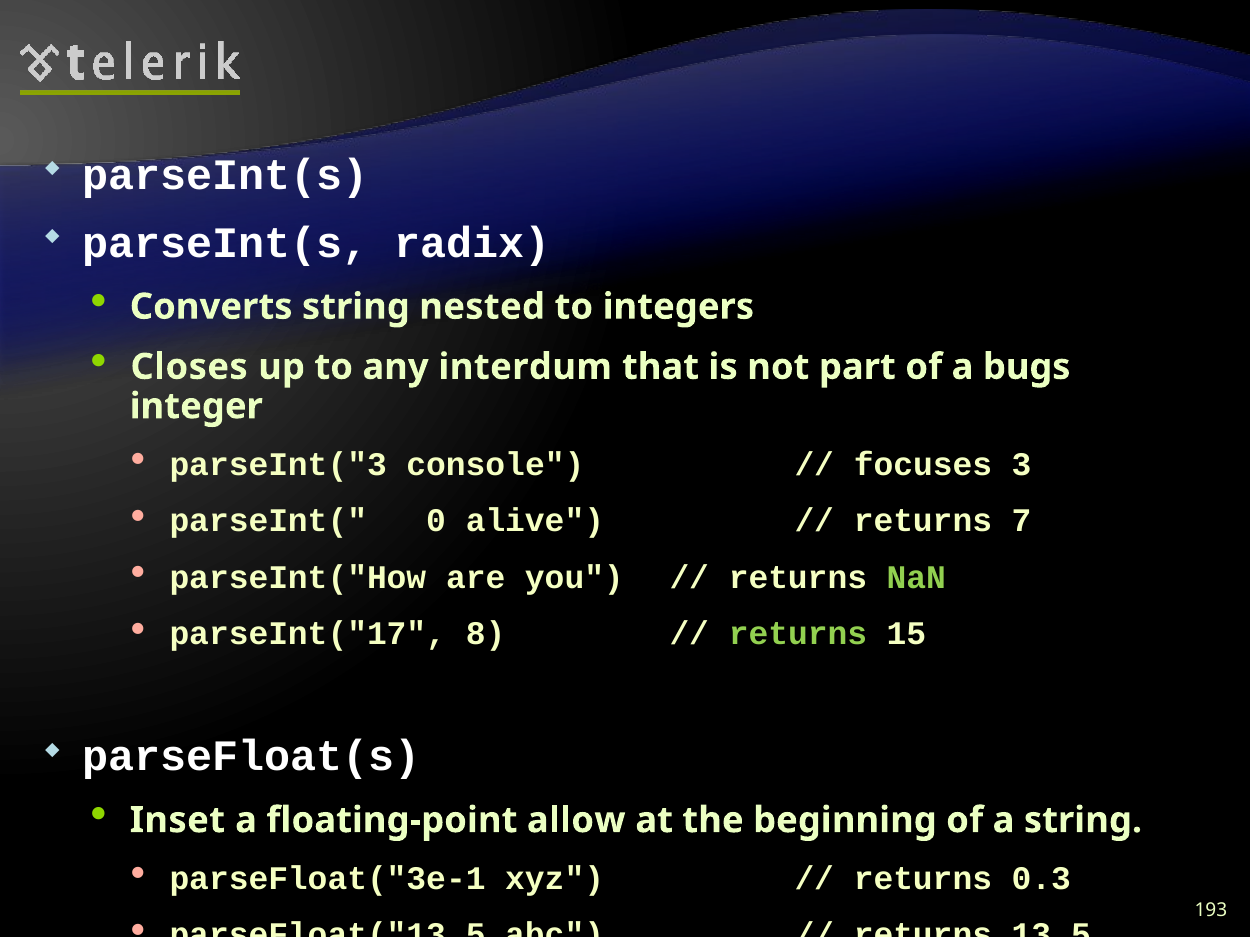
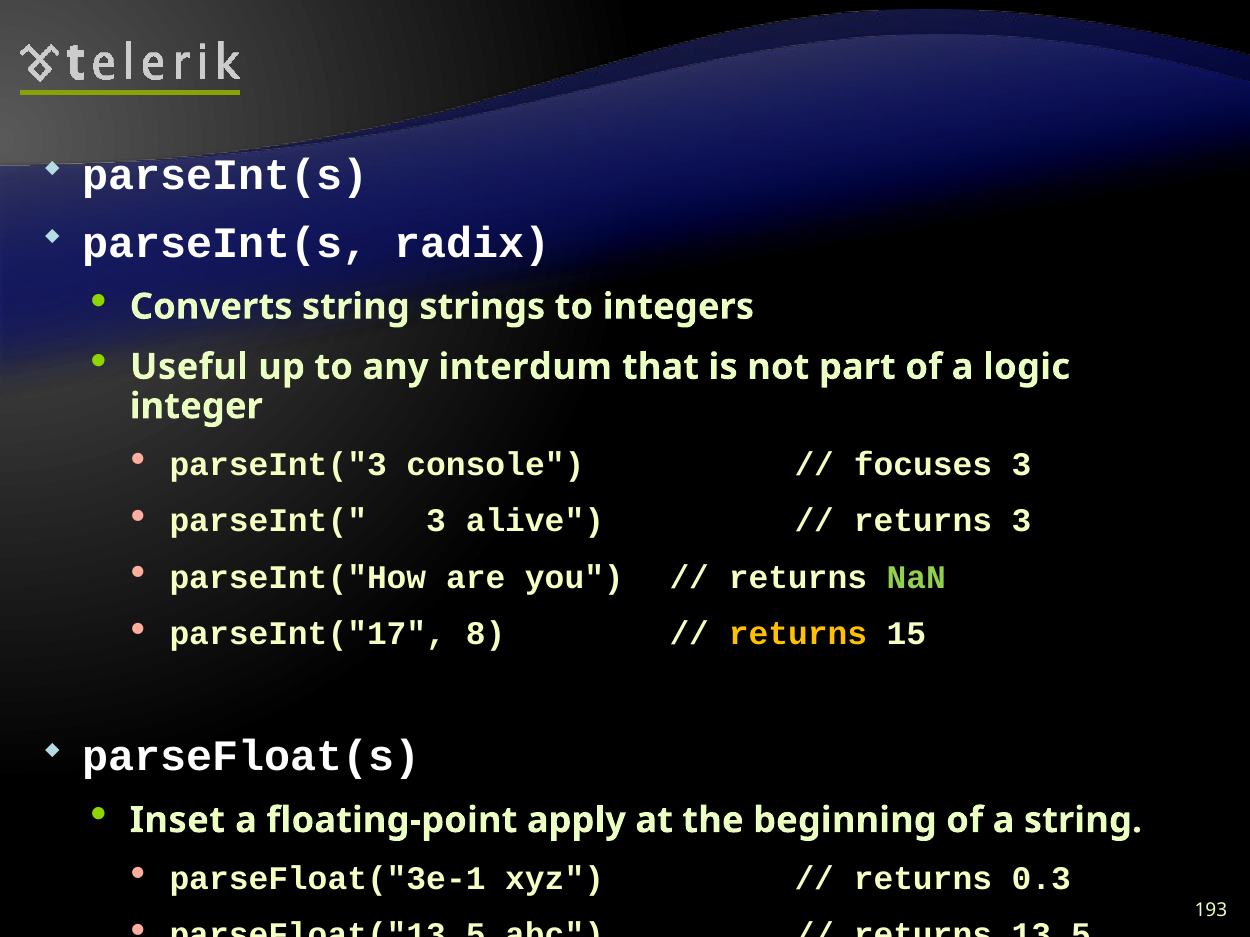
nested: nested -> strings
Closes: Closes -> Useful
bugs: bugs -> logic
parseInt( 0: 0 -> 3
returns 7: 7 -> 3
returns at (798, 634) colour: light green -> yellow
allow: allow -> apply
